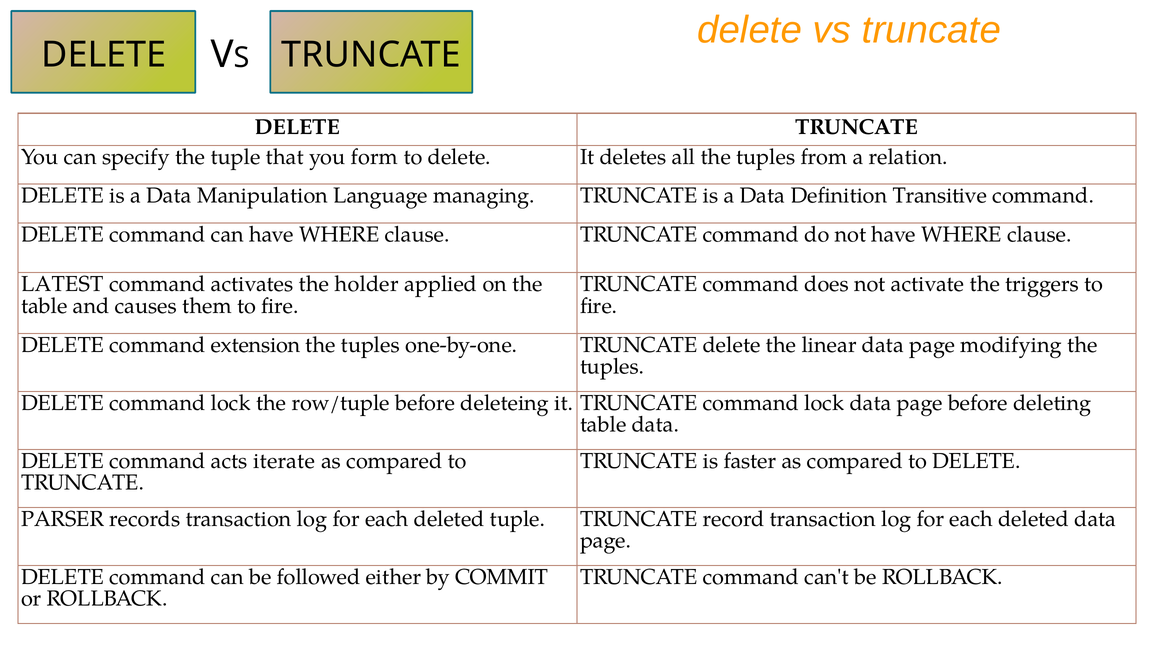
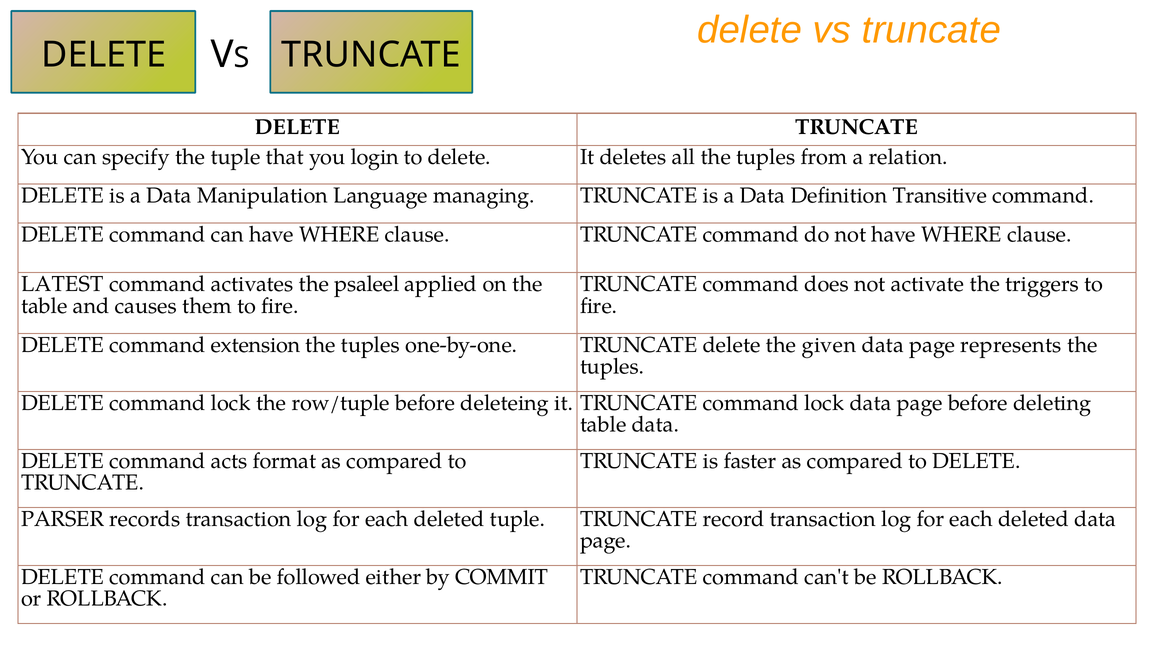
form: form -> login
holder: holder -> psaleel
linear: linear -> given
modifying: modifying -> represents
iterate: iterate -> format
